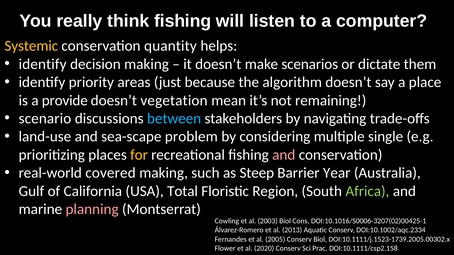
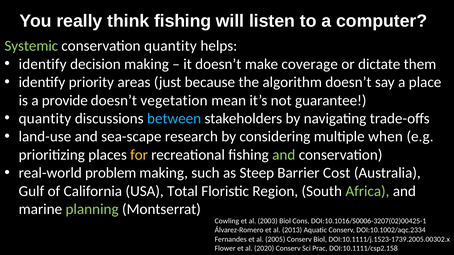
Systemic colour: yellow -> light green
scenarios: scenarios -> coverage
remaining: remaining -> guarantee
scenario at (45, 119): scenario -> quantity
problem: problem -> research
single: single -> when
and at (284, 155) colour: pink -> light green
covered: covered -> problem
Year: Year -> Cost
planning colour: pink -> light green
